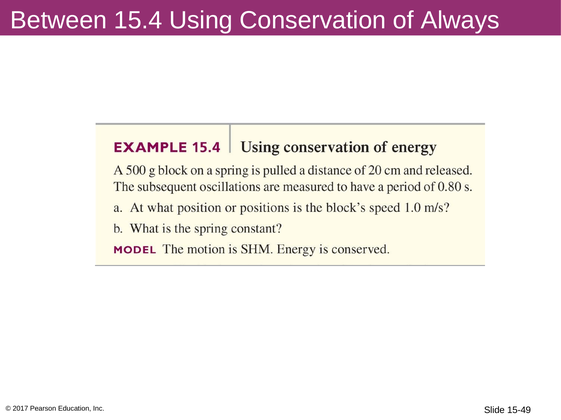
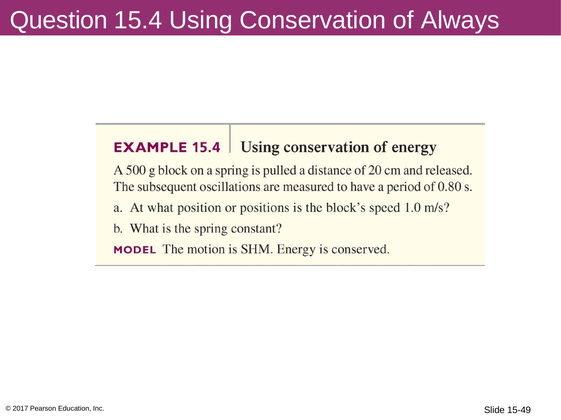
Between: Between -> Question
